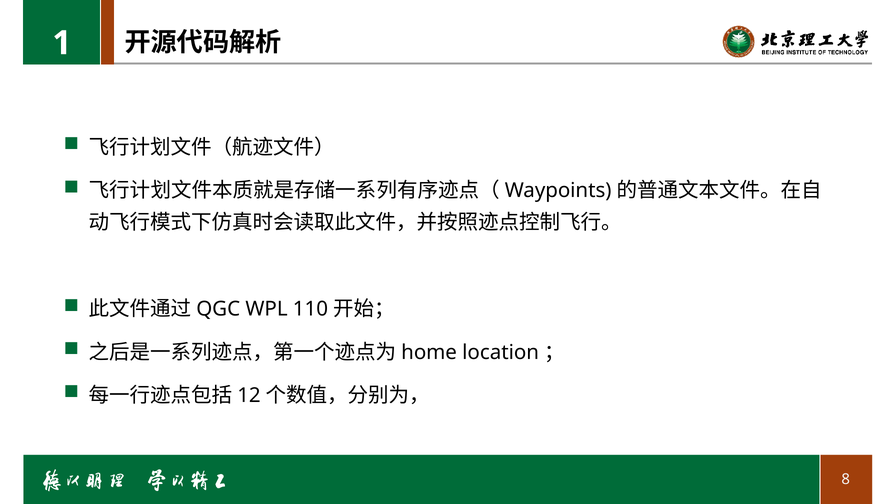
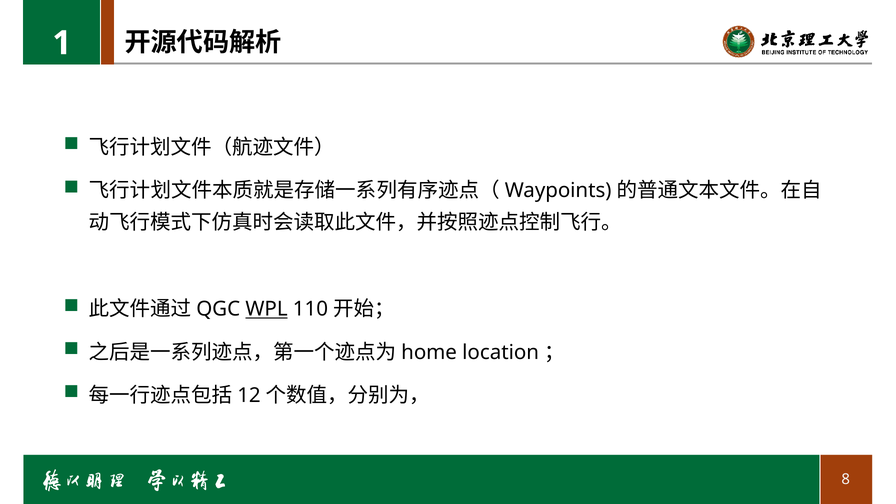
WPL underline: none -> present
